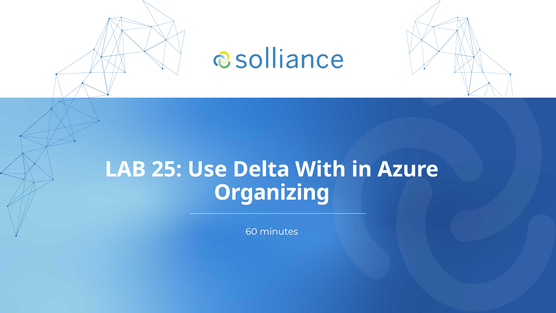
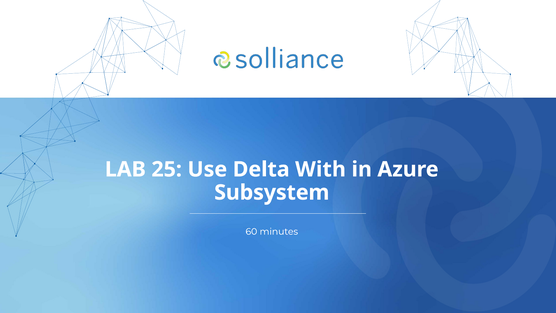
Organizing: Organizing -> Subsystem
